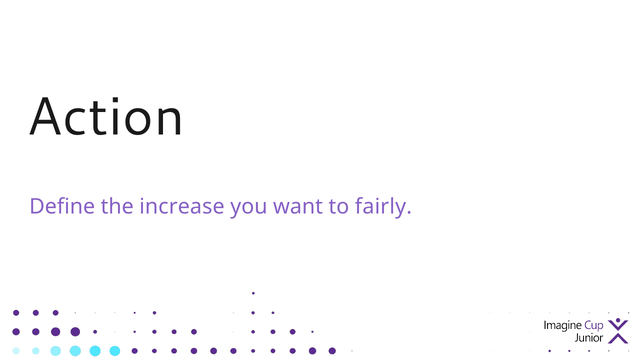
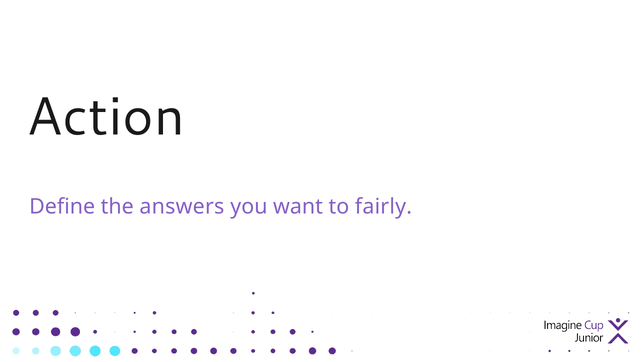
increase: increase -> answers
